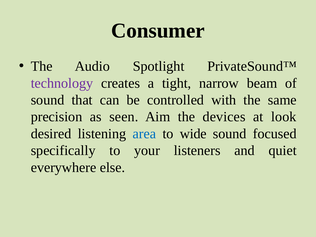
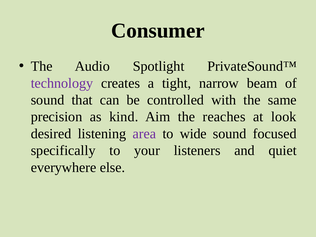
seen: seen -> kind
devices: devices -> reaches
area colour: blue -> purple
